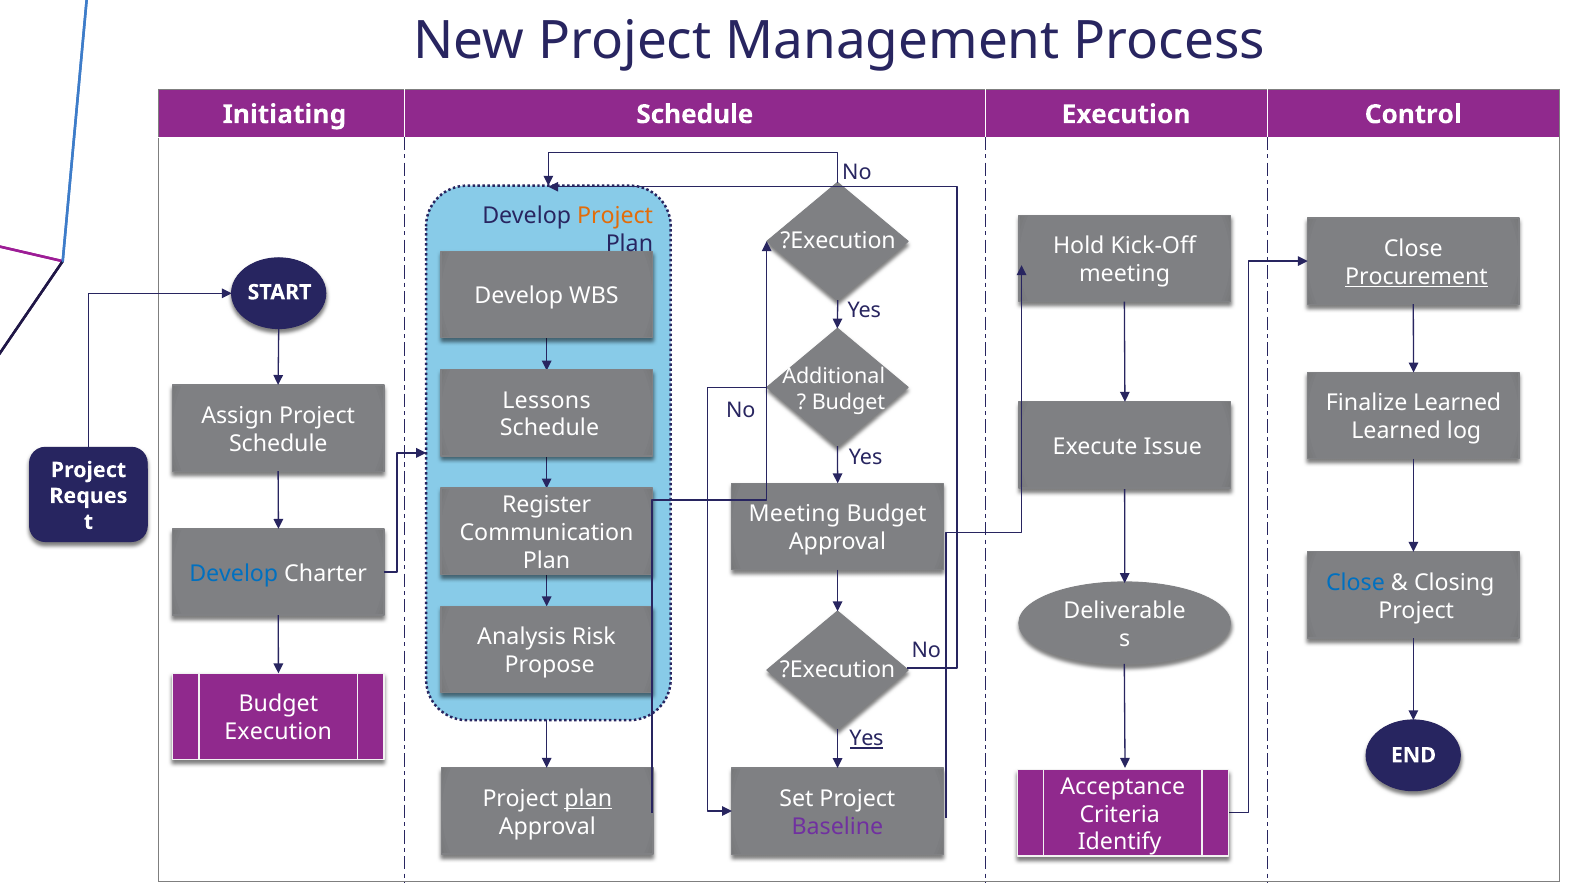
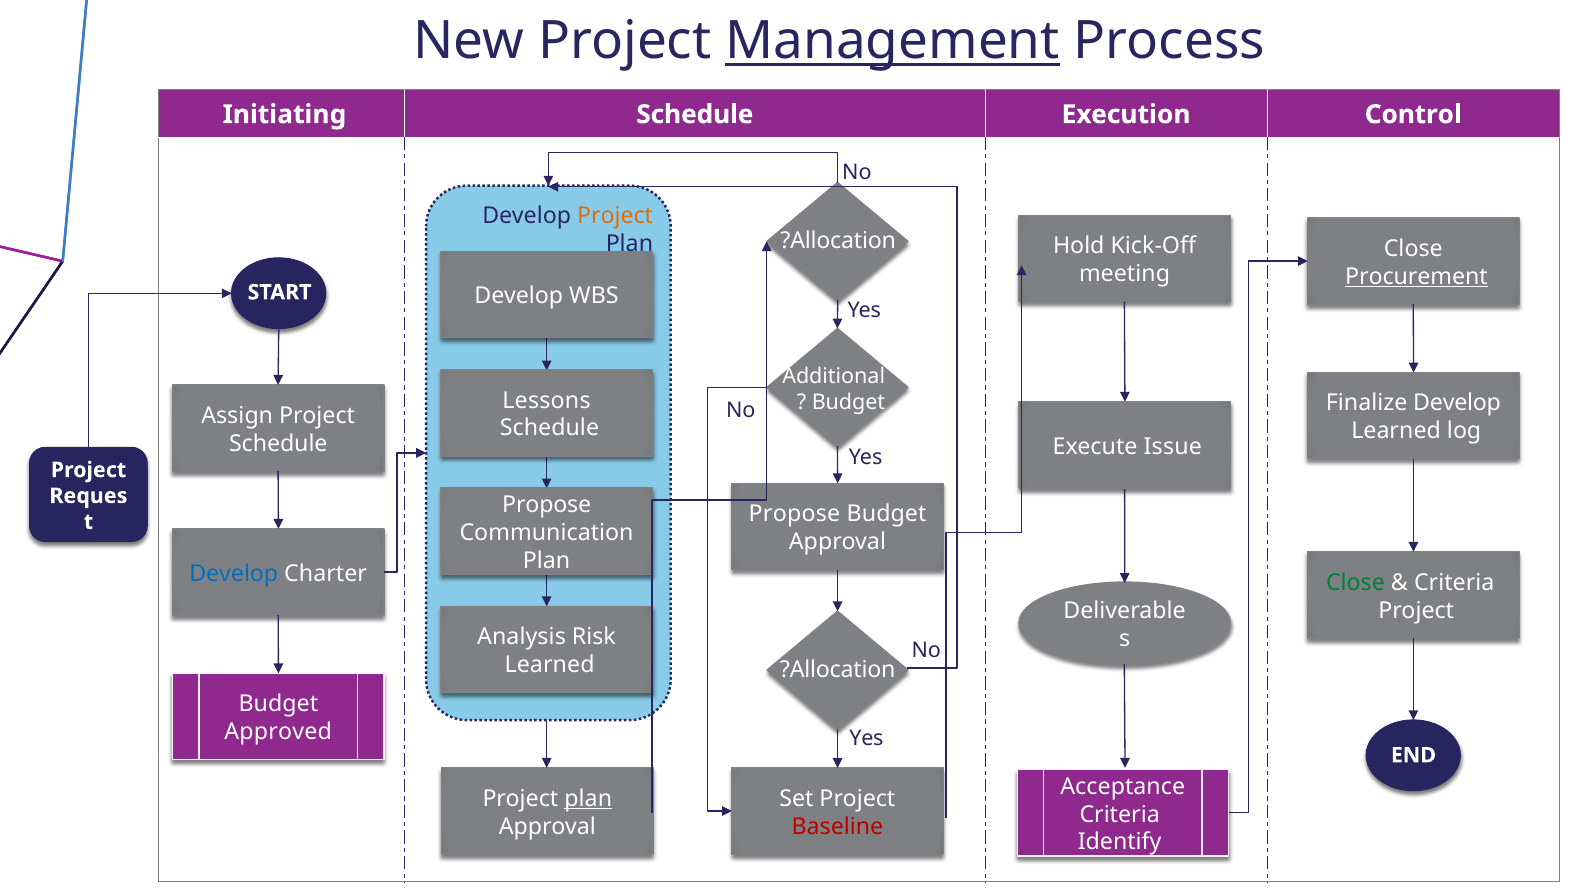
Management underline: none -> present
Execution at (843, 241): Execution -> Allocation
Finalize Learned: Learned -> Develop
Register at (547, 505): Register -> Propose
Meeting at (794, 514): Meeting -> Propose
Close at (1355, 583) colour: blue -> green
Closing at (1454, 583): Closing -> Criteria
Propose at (550, 665): Propose -> Learned
Execution at (843, 670): Execution -> Allocation
Execution at (278, 732): Execution -> Approved
Yes at (866, 739) underline: present -> none
Baseline colour: purple -> red
